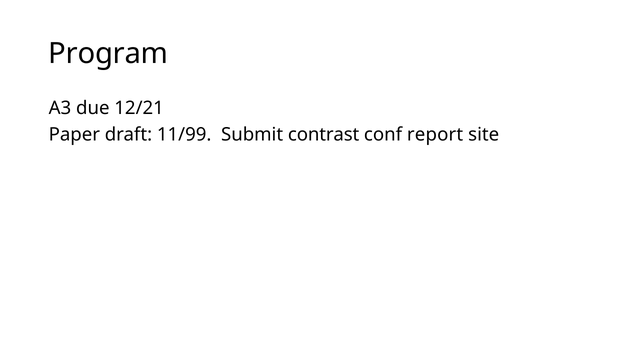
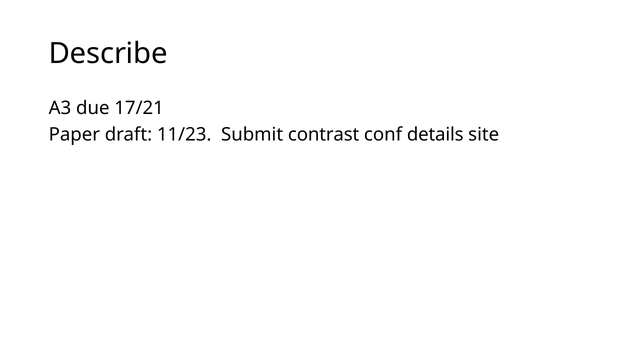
Program: Program -> Describe
12/21: 12/21 -> 17/21
11/99: 11/99 -> 11/23
report: report -> details
